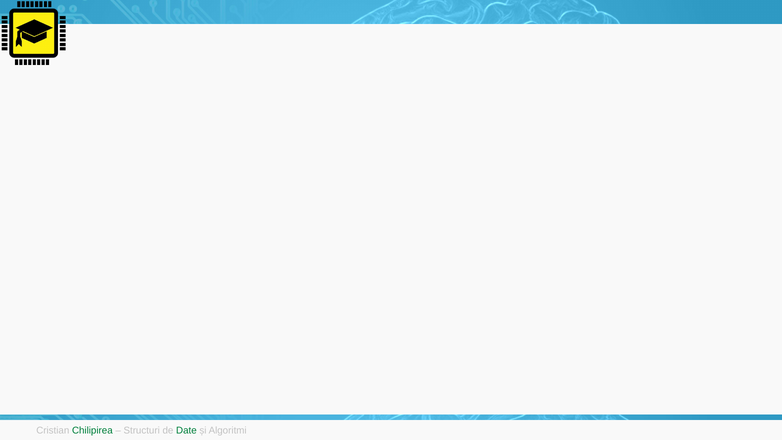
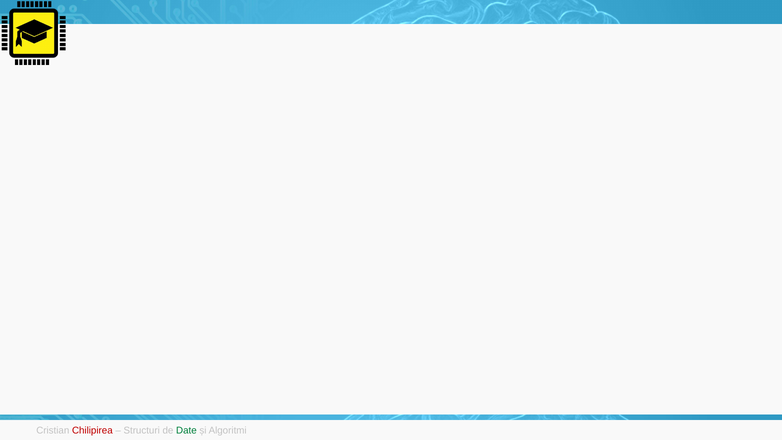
Chilipirea colour: green -> red
